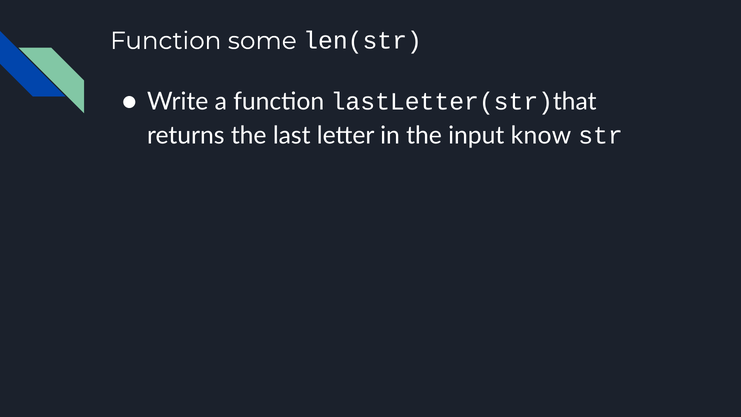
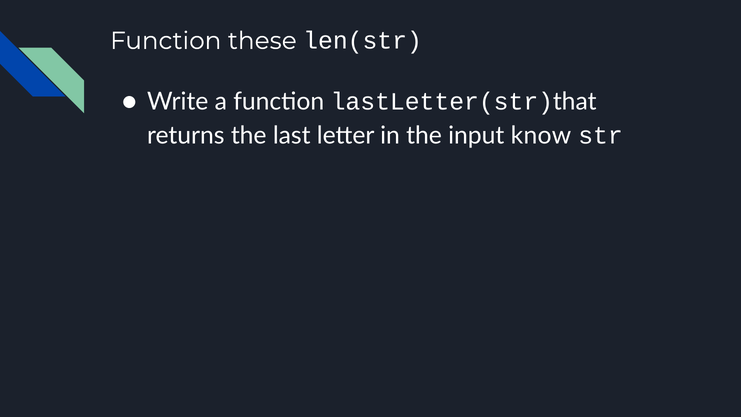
some: some -> these
